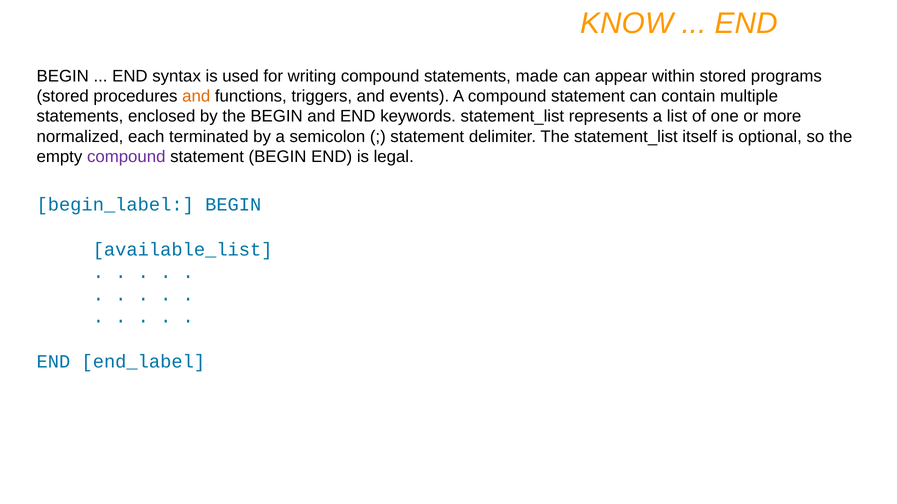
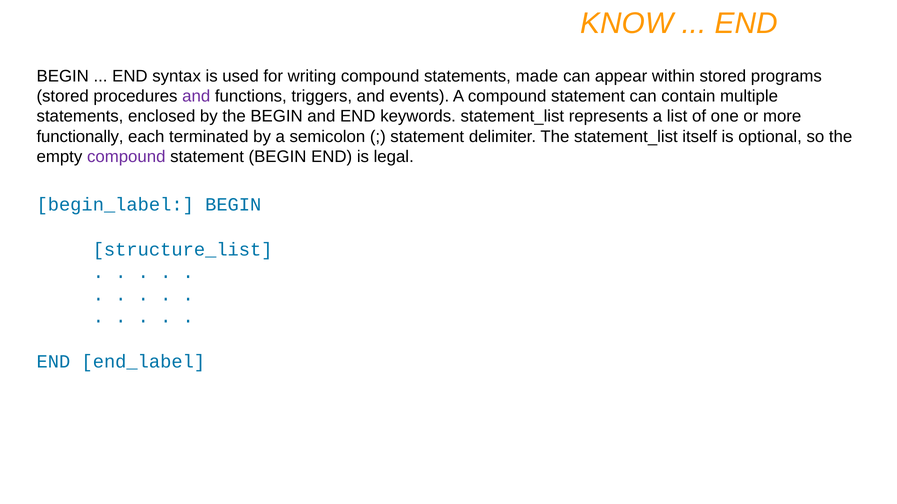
and at (196, 96) colour: orange -> purple
normalized: normalized -> functionally
available_list: available_list -> structure_list
